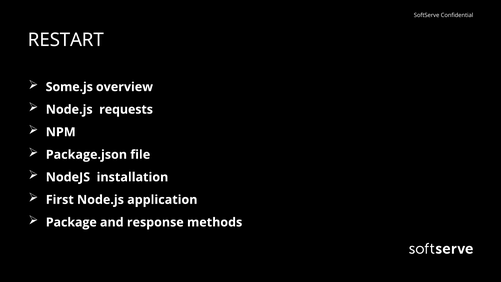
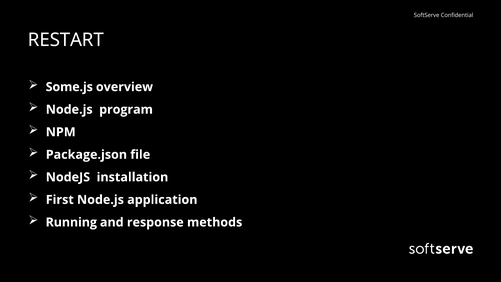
requests: requests -> program
Package: Package -> Running
